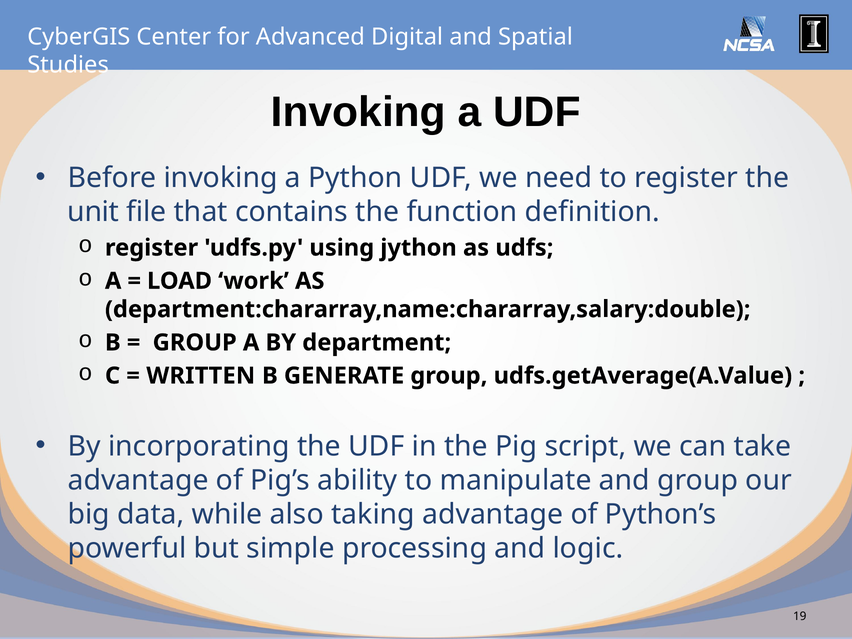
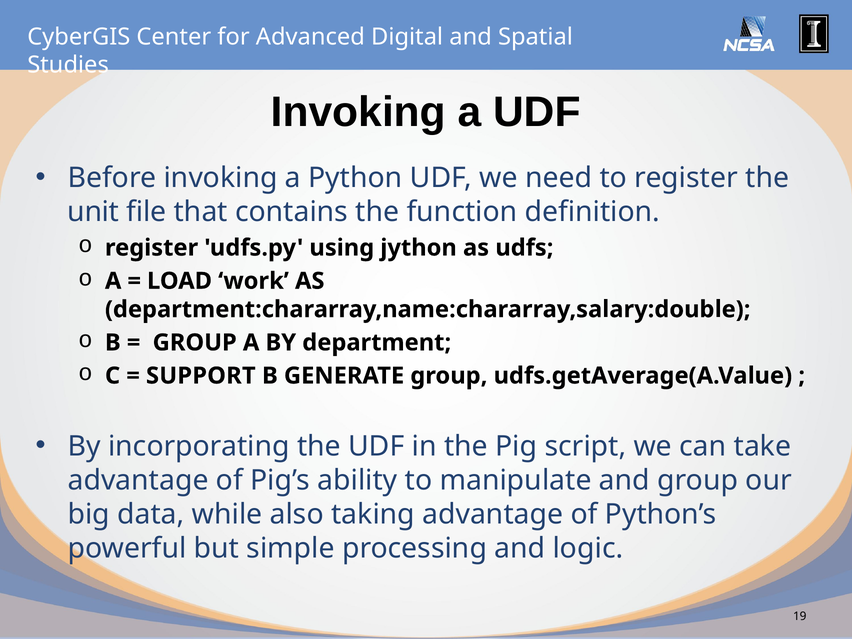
WRITTEN: WRITTEN -> SUPPORT
